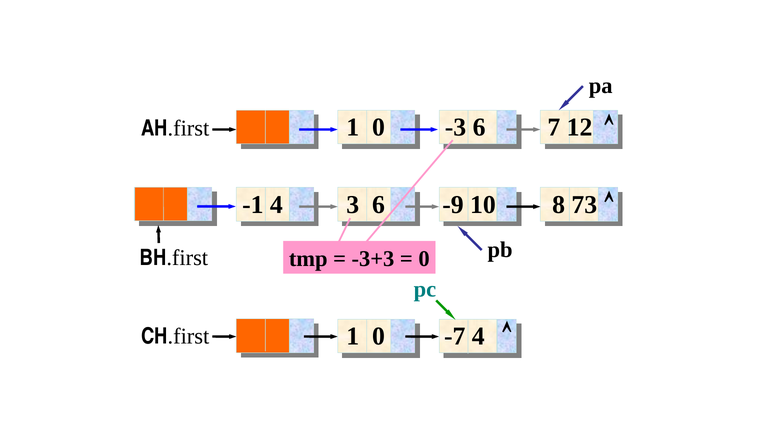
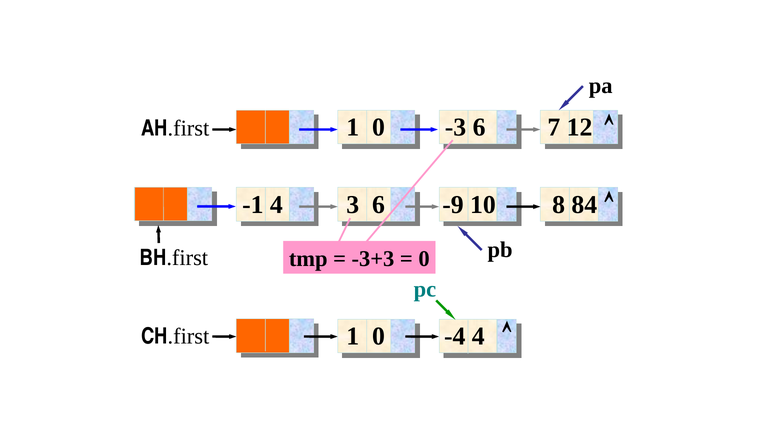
73: 73 -> 84
-7: -7 -> -4
